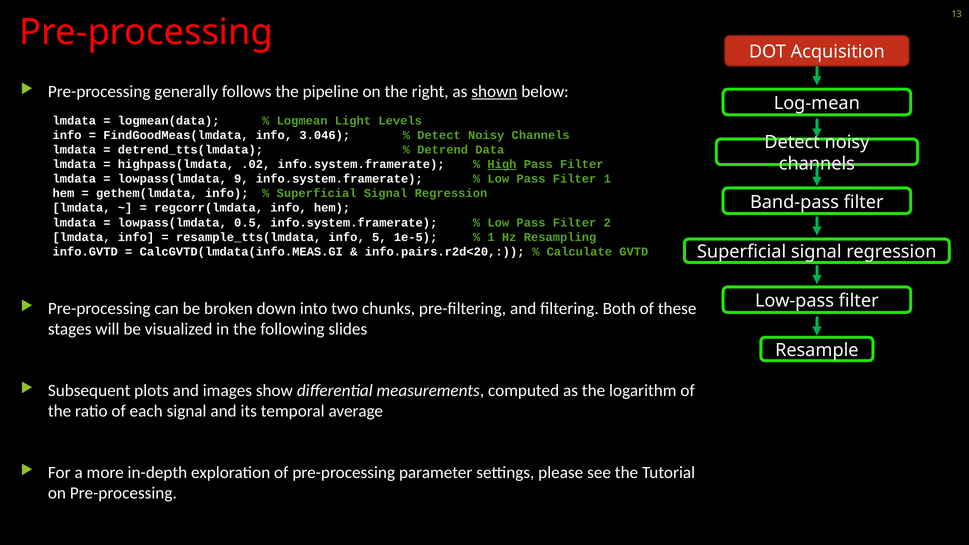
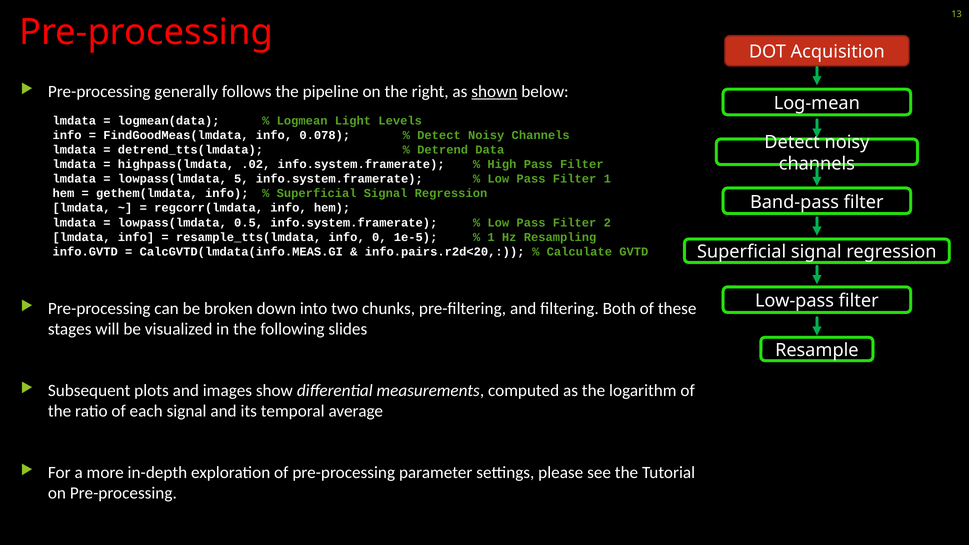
3.046: 3.046 -> 0.078
High underline: present -> none
9: 9 -> 5
5: 5 -> 0
